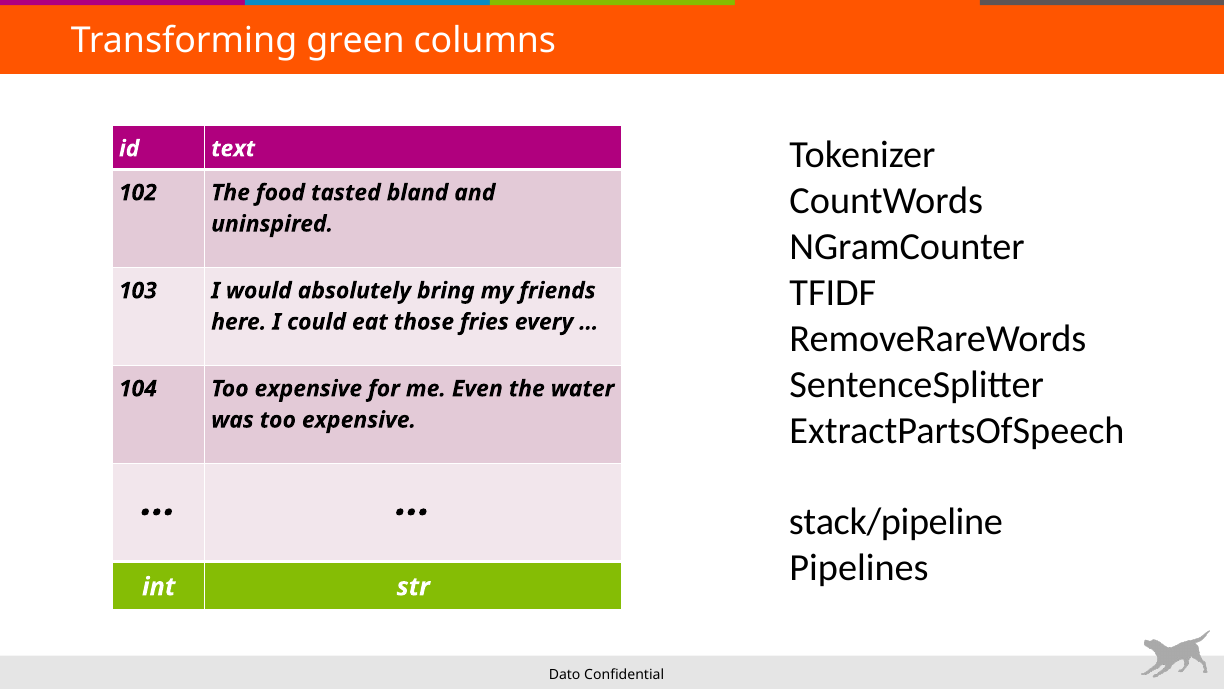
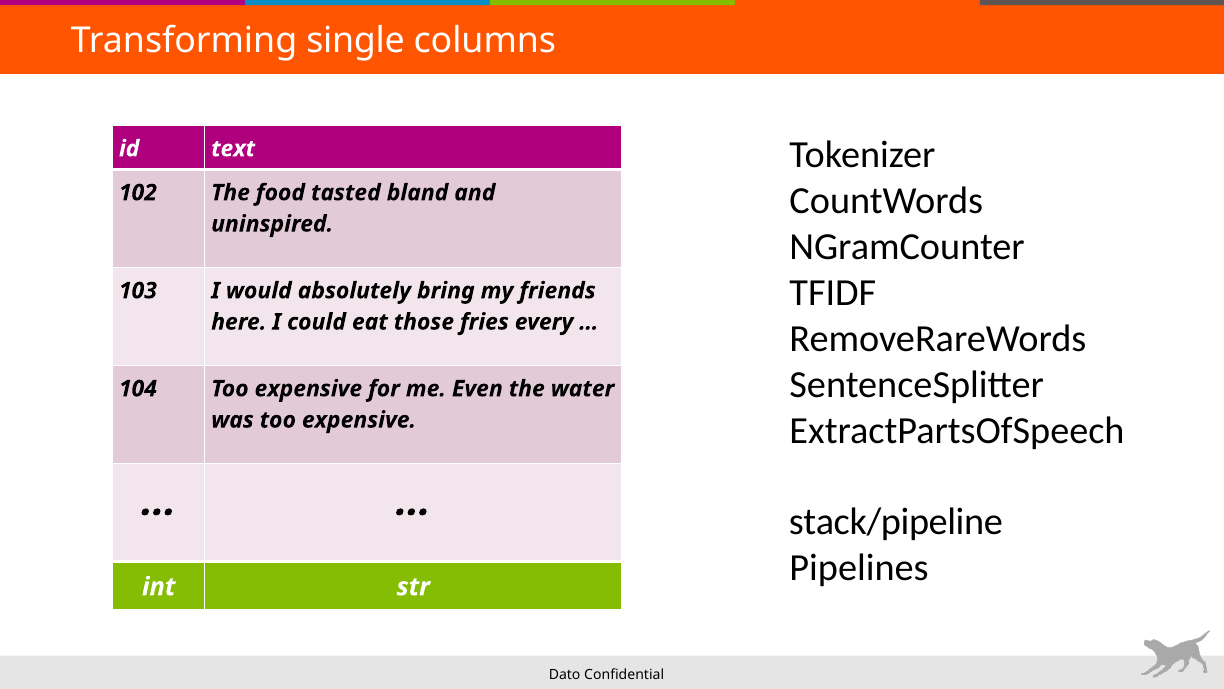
green: green -> single
